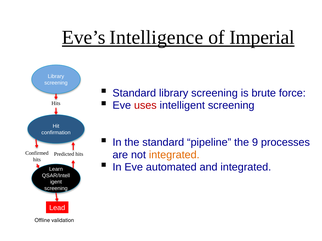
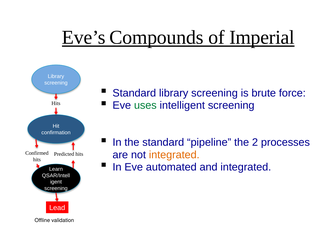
Intelligence: Intelligence -> Compounds
uses colour: red -> green
9: 9 -> 2
